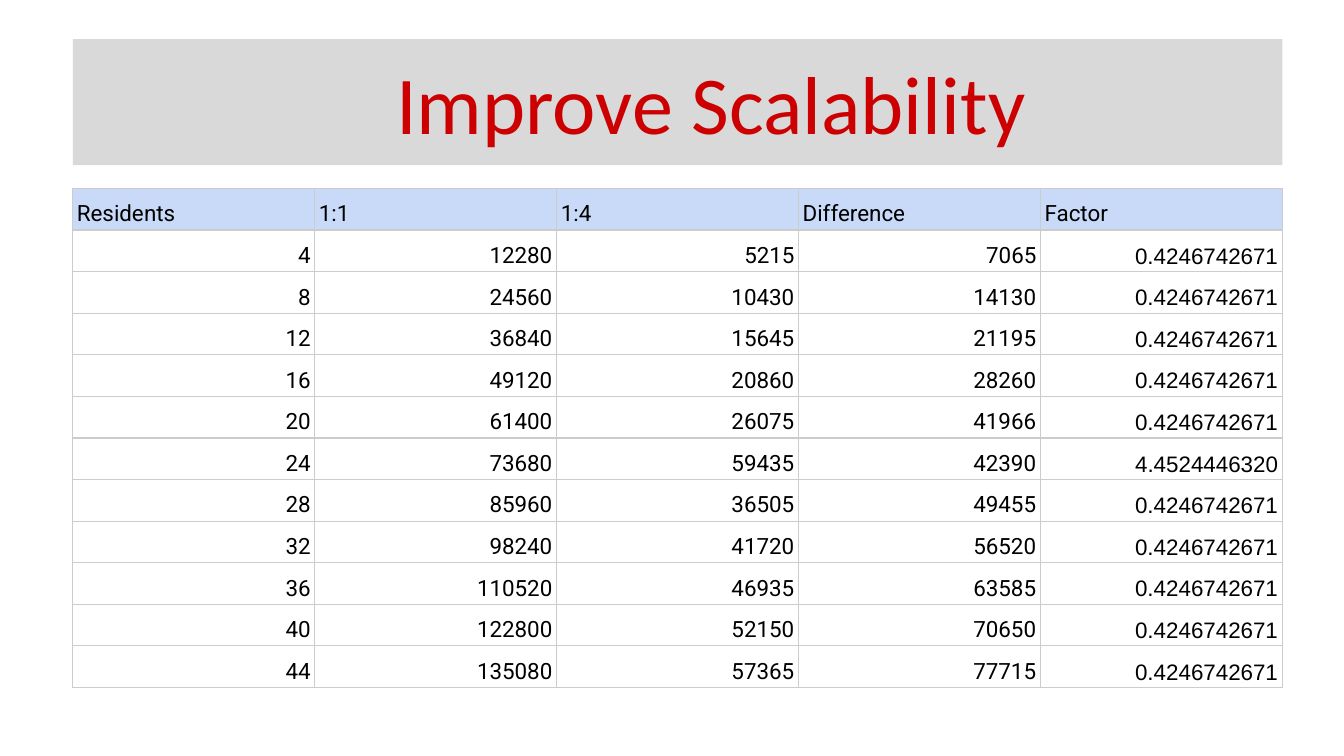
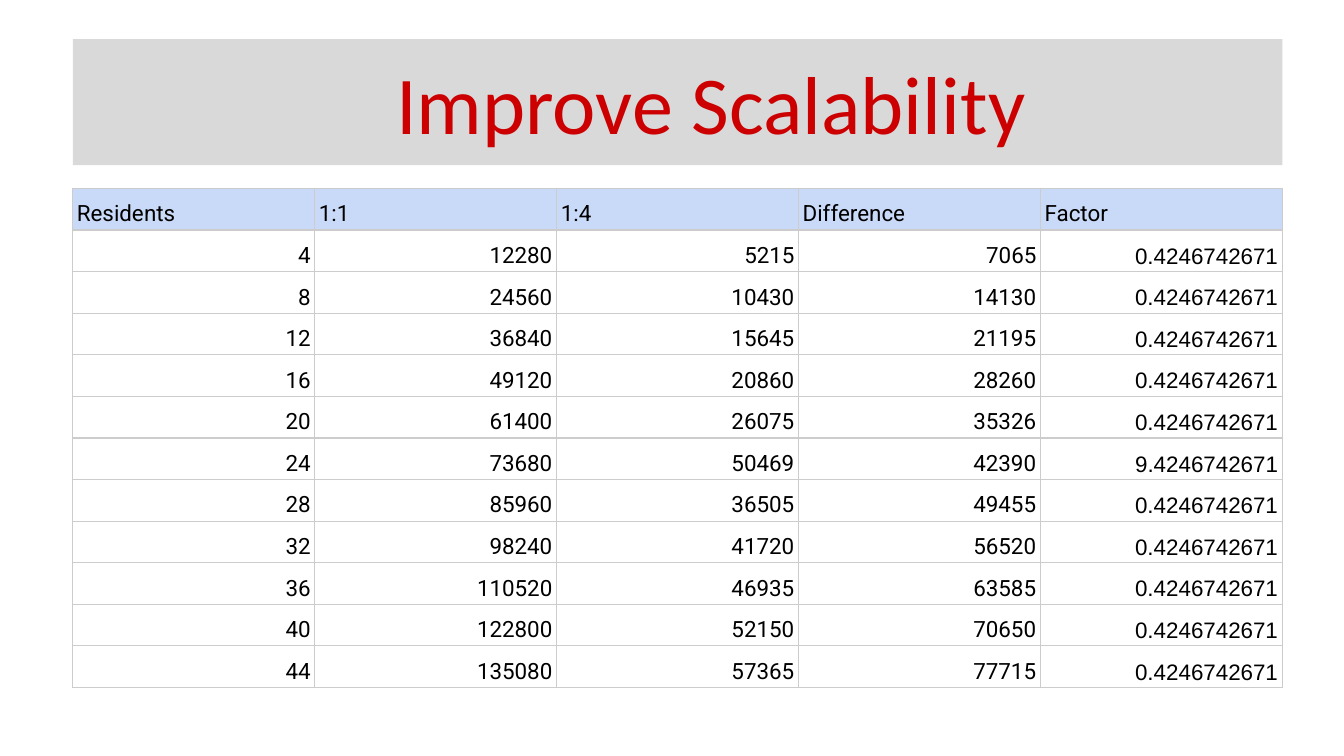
41966: 41966 -> 35326
59435: 59435 -> 50469
4.4524446320: 4.4524446320 -> 9.4246742671
